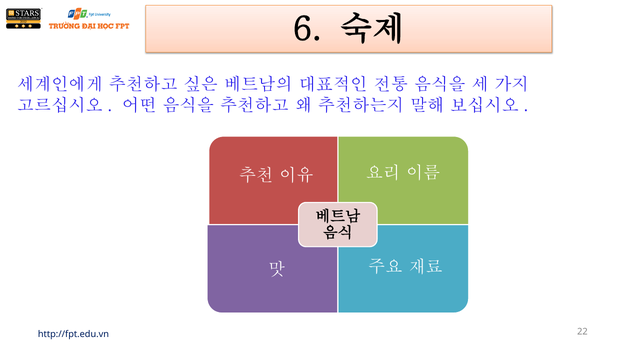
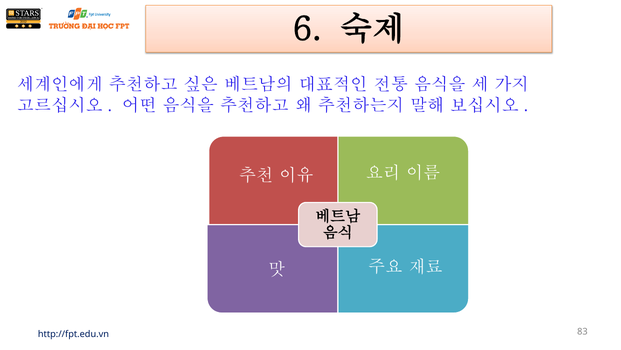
22: 22 -> 83
